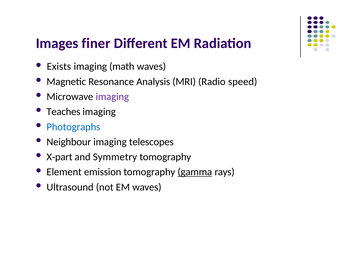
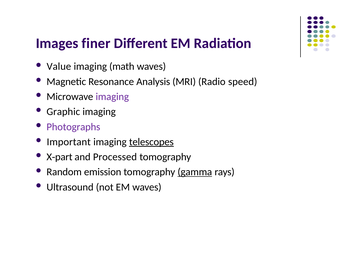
Exists: Exists -> Value
Teaches: Teaches -> Graphic
Photographs colour: blue -> purple
Neighbour: Neighbour -> Important
telescopes underline: none -> present
Symmetry: Symmetry -> Processed
Element: Element -> Random
